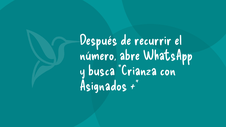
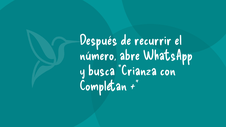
Asignados: Asignados -> Completan
